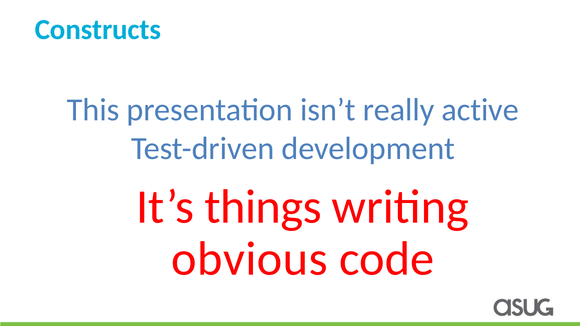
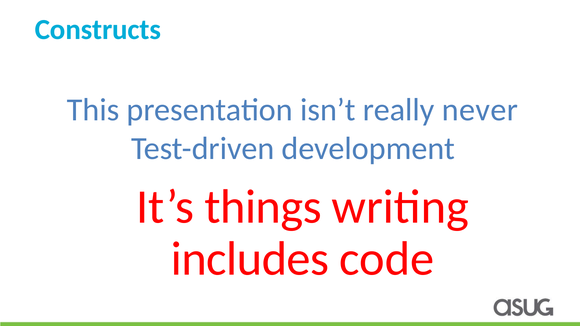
active: active -> never
obvious: obvious -> includes
